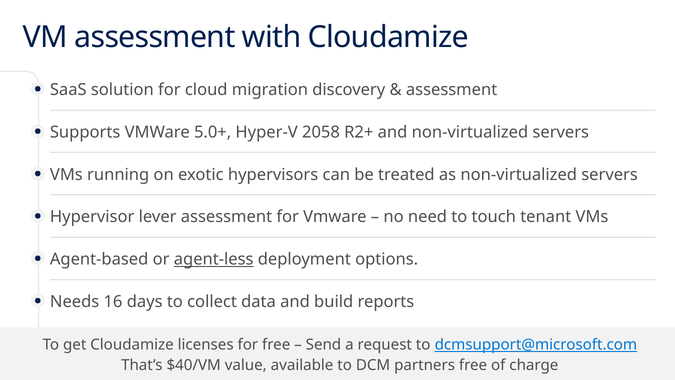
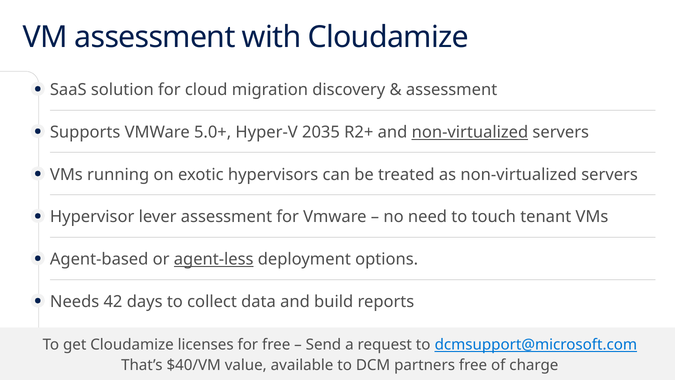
2058: 2058 -> 2035
non-virtualized at (470, 132) underline: none -> present
16: 16 -> 42
